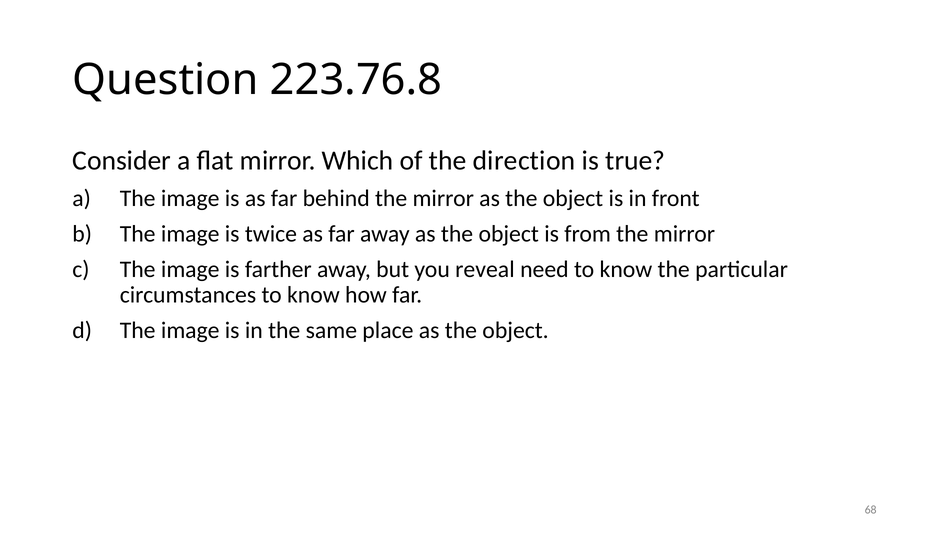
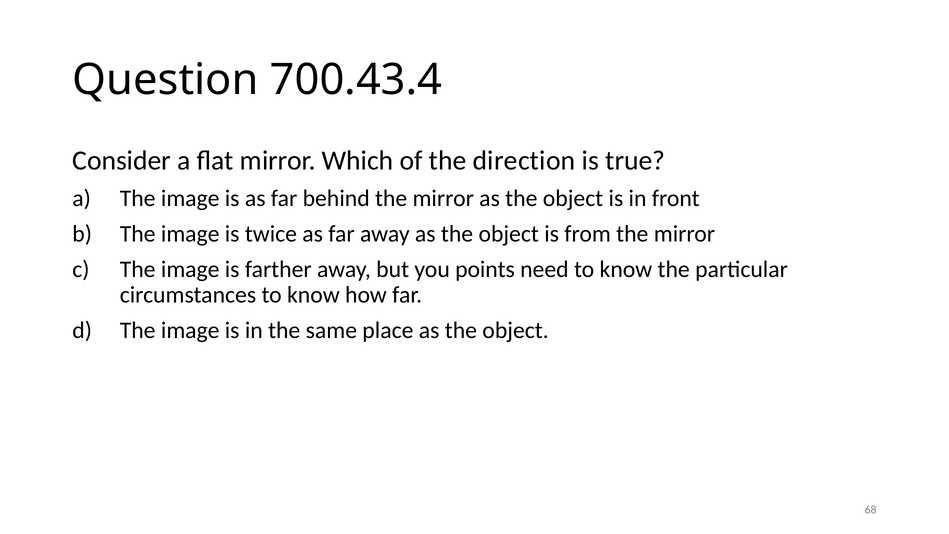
223.76.8: 223.76.8 -> 700.43.4
reveal: reveal -> points
